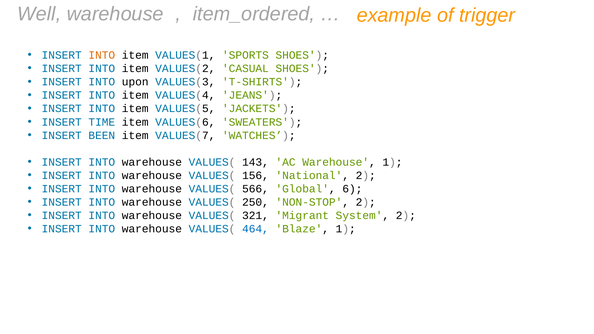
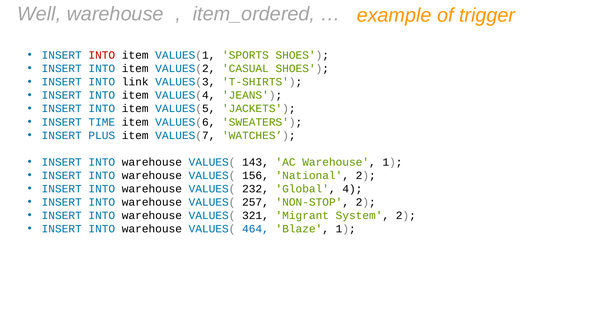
INTO at (102, 55) colour: orange -> red
upon: upon -> link
BEEN: BEEN -> PLUS
566: 566 -> 232
6: 6 -> 4
250: 250 -> 257
